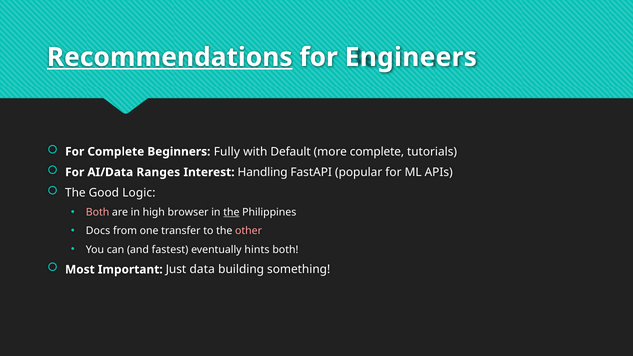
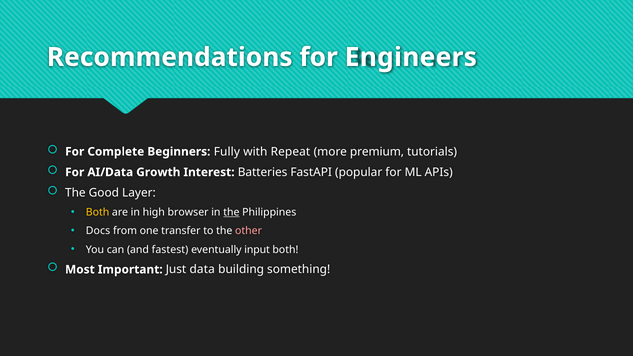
Recommendations underline: present -> none
Default: Default -> Repeat
more complete: complete -> premium
Ranges: Ranges -> Growth
Handling: Handling -> Batteries
Logic: Logic -> Layer
Both at (98, 212) colour: pink -> yellow
hints: hints -> input
